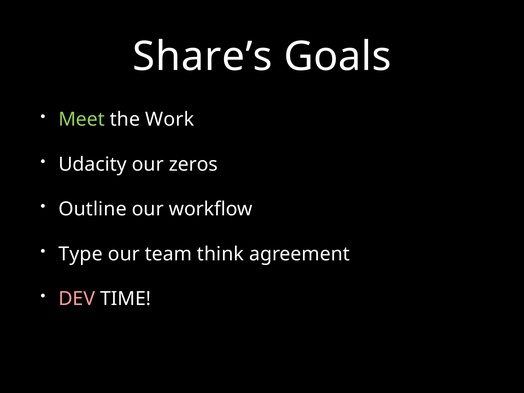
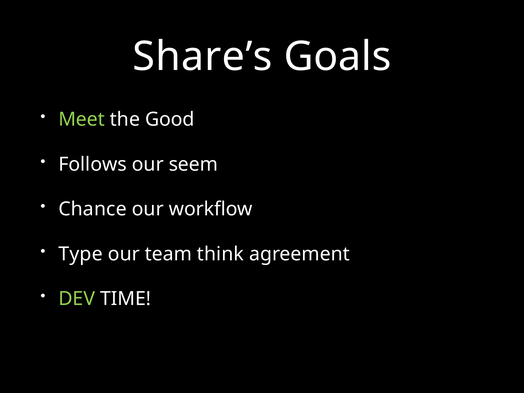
Work: Work -> Good
Udacity: Udacity -> Follows
zeros: zeros -> seem
Outline: Outline -> Chance
DEV colour: pink -> light green
